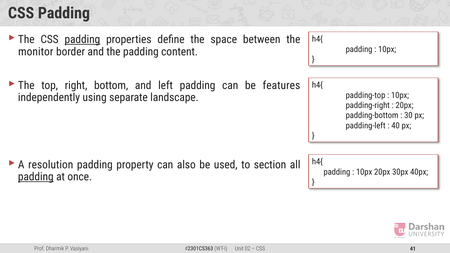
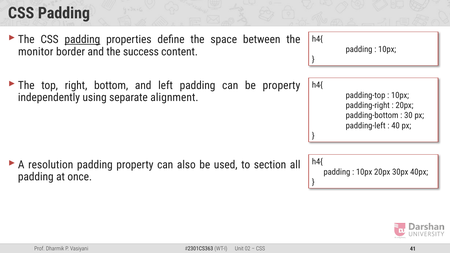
the padding: padding -> success
be features: features -> property
landscape: landscape -> alignment
padding at (36, 177) underline: present -> none
